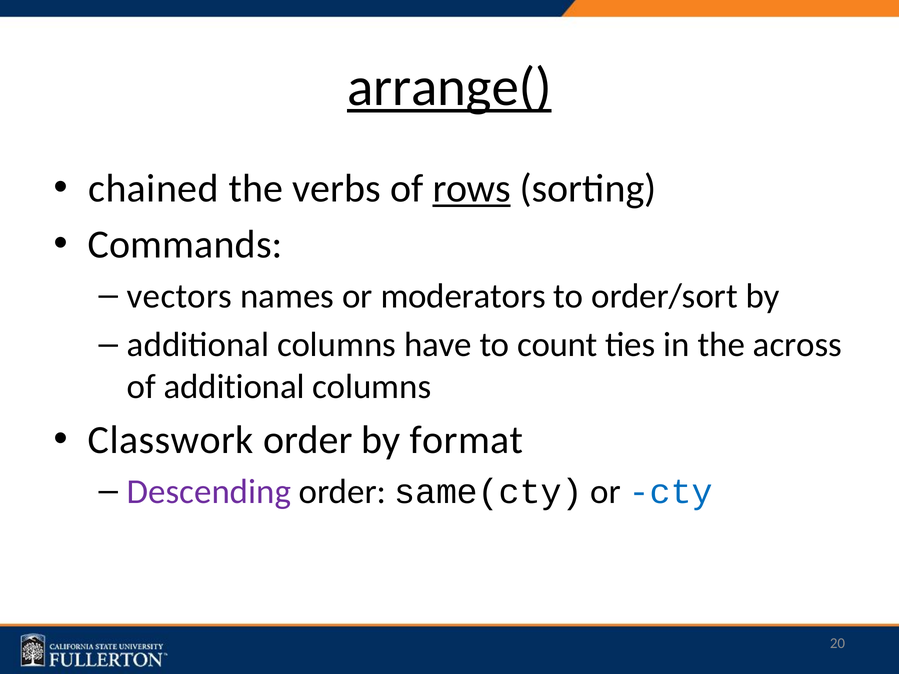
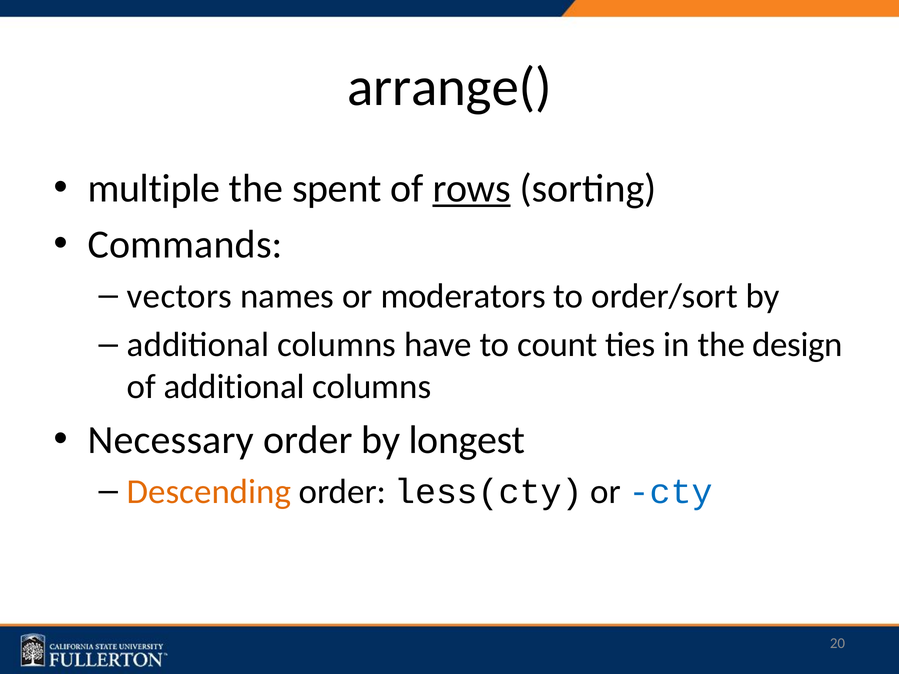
arrange( underline: present -> none
chained: chained -> multiple
verbs: verbs -> spent
across: across -> design
Classwork: Classwork -> Necessary
format: format -> longest
Descending colour: purple -> orange
same(cty: same(cty -> less(cty
